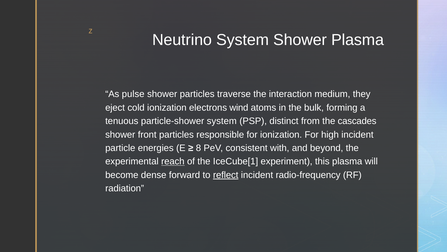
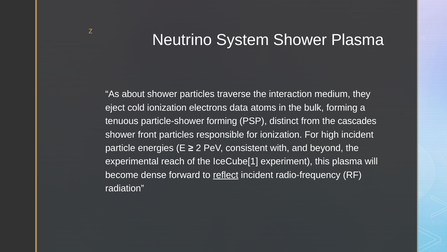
pulse: pulse -> about
wind: wind -> data
particle-shower system: system -> forming
8: 8 -> 2
reach underline: present -> none
